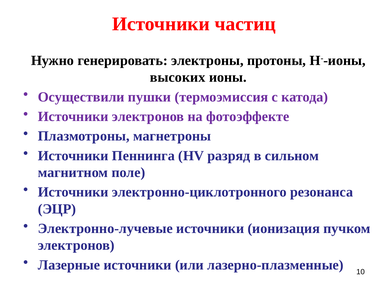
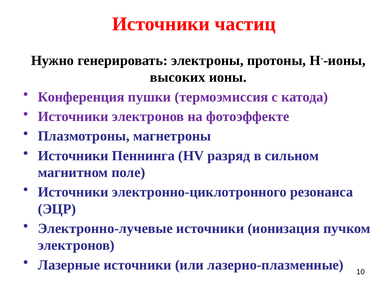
Осуществили: Осуществили -> Конференция
